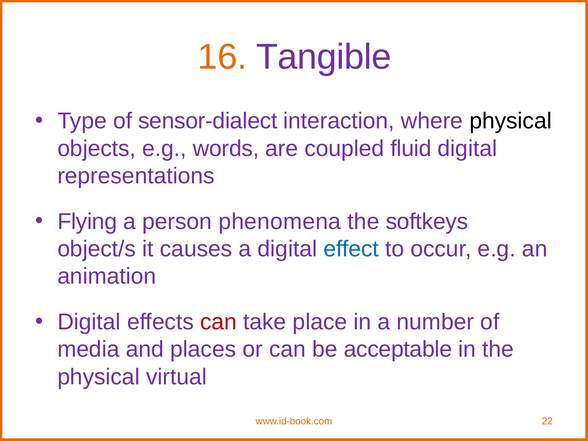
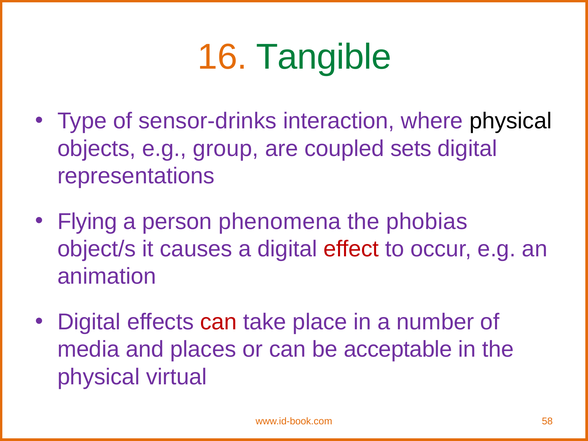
Tangible colour: purple -> green
sensor-dialect: sensor-dialect -> sensor-drinks
words: words -> group
fluid: fluid -> sets
softkeys: softkeys -> phobias
effect colour: blue -> red
22: 22 -> 58
